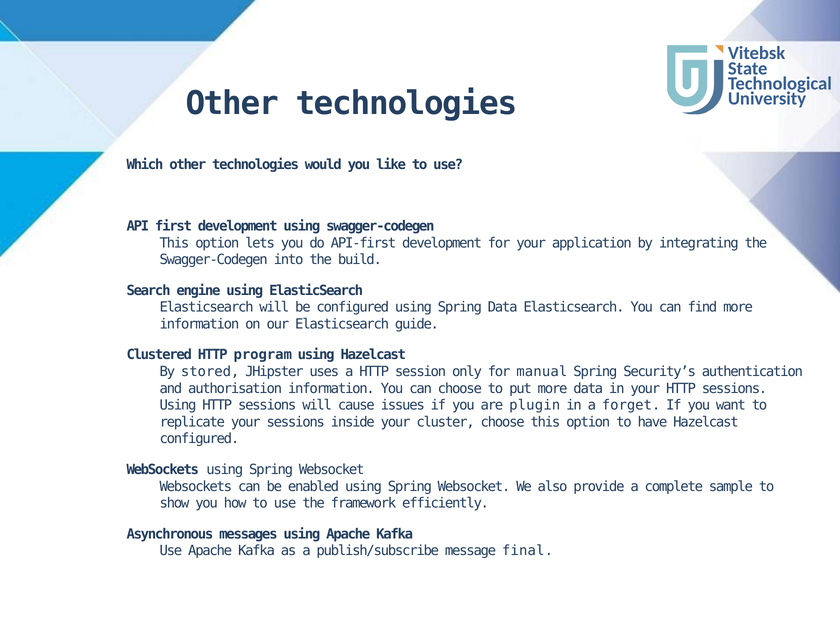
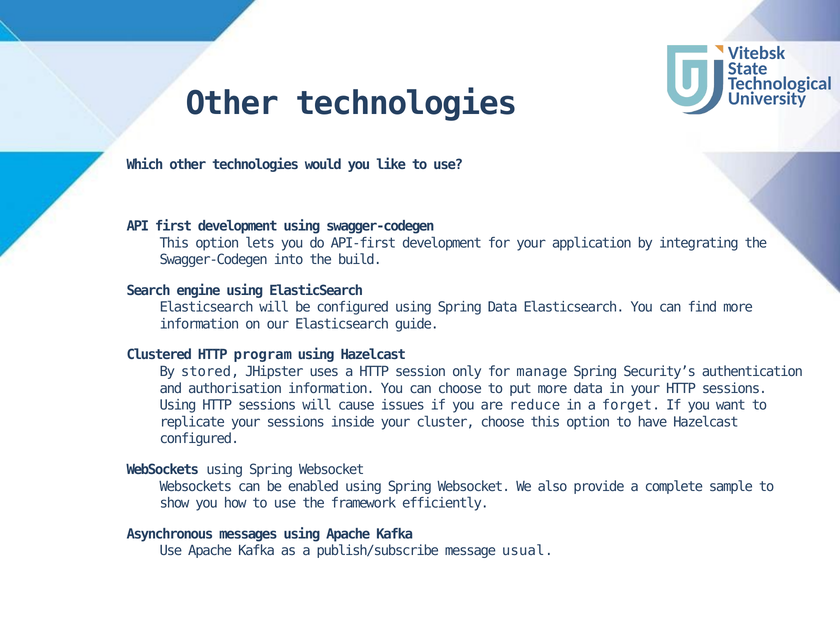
manual: manual -> manage
plugin: plugin -> reduce
final: final -> usual
